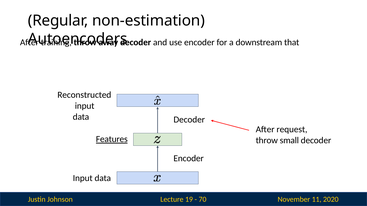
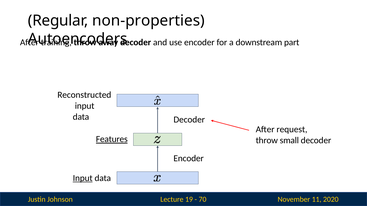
non-estimation: non-estimation -> non-properties
that: that -> part
Input at (83, 178) underline: none -> present
